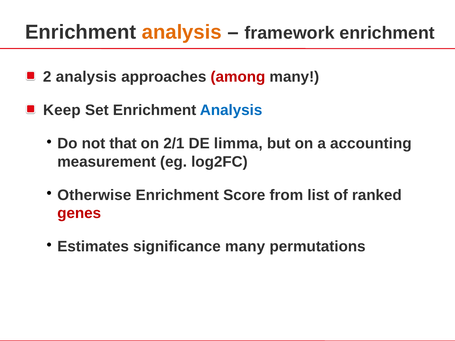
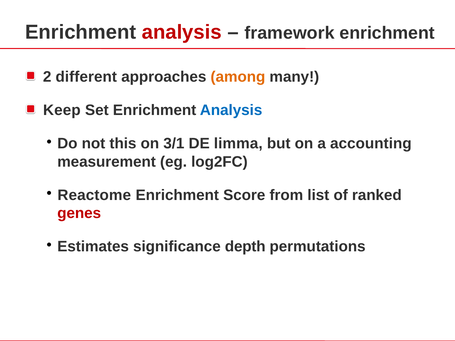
analysis at (182, 32) colour: orange -> red
2 analysis: analysis -> different
among colour: red -> orange
that: that -> this
2/1: 2/1 -> 3/1
Otherwise: Otherwise -> Reactome
significance many: many -> depth
